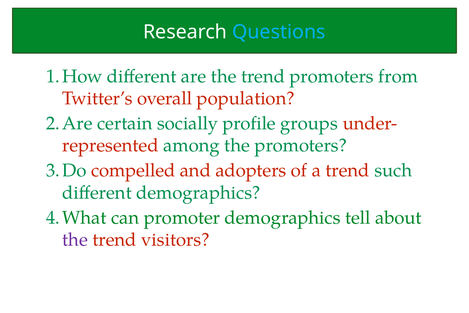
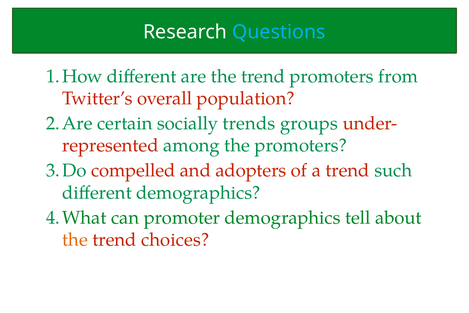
profile: profile -> trends
the at (75, 240) colour: purple -> orange
visitors: visitors -> choices
